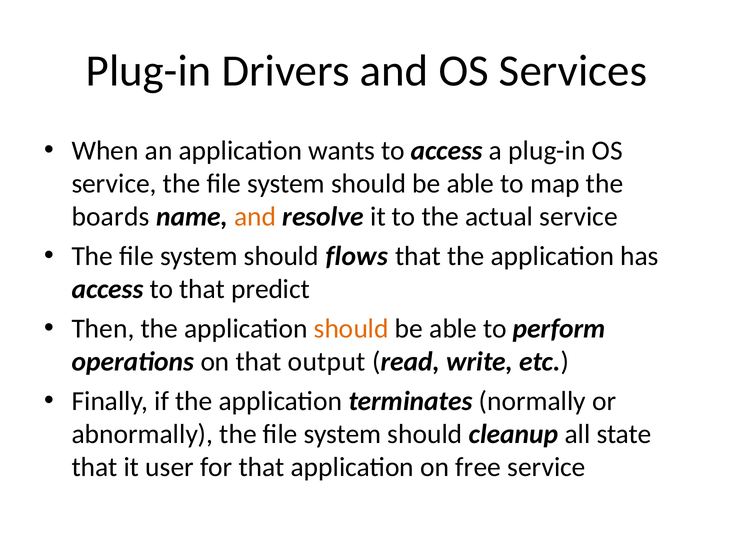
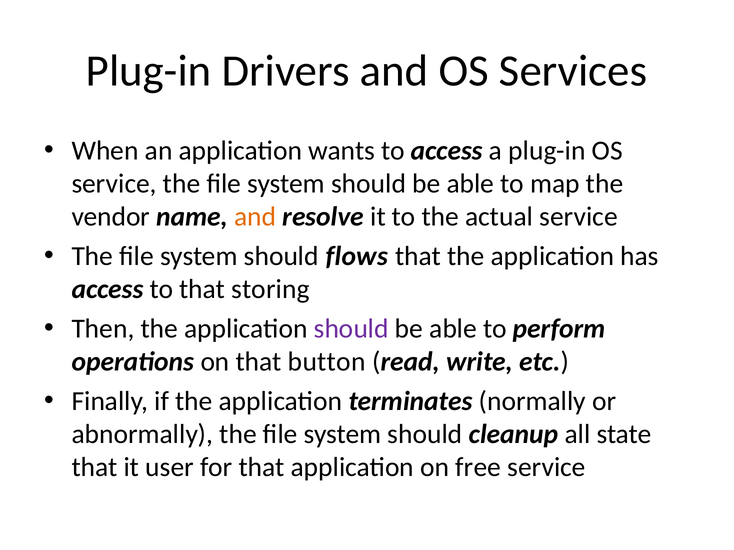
boards: boards -> vendor
predict: predict -> storing
should at (351, 329) colour: orange -> purple
output: output -> button
